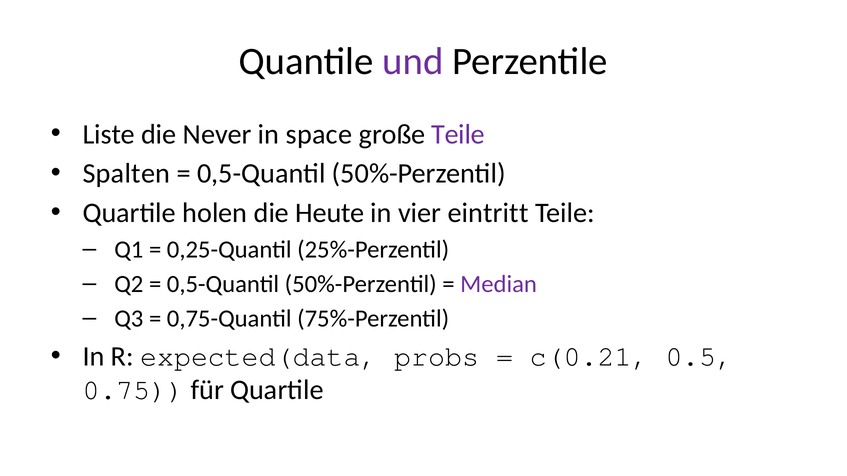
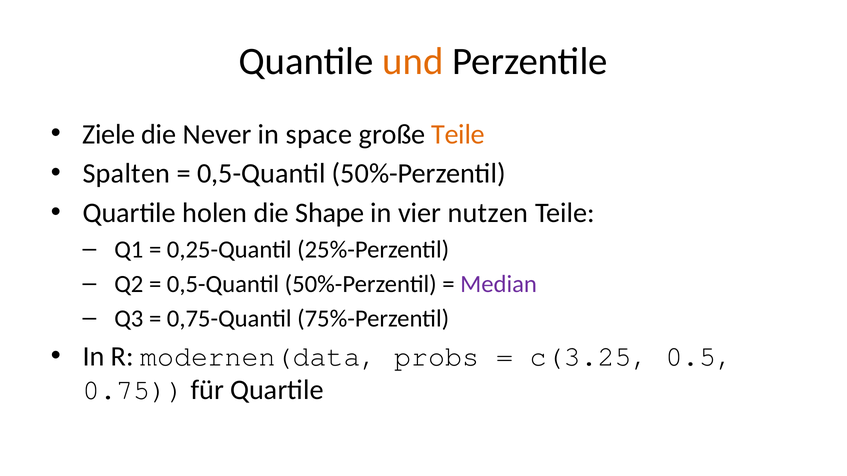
und colour: purple -> orange
Liste: Liste -> Ziele
Teile at (458, 134) colour: purple -> orange
Heute: Heute -> Shape
eintritt: eintritt -> nutzen
expected(data: expected(data -> modernen(data
c(0.21: c(0.21 -> c(3.25
